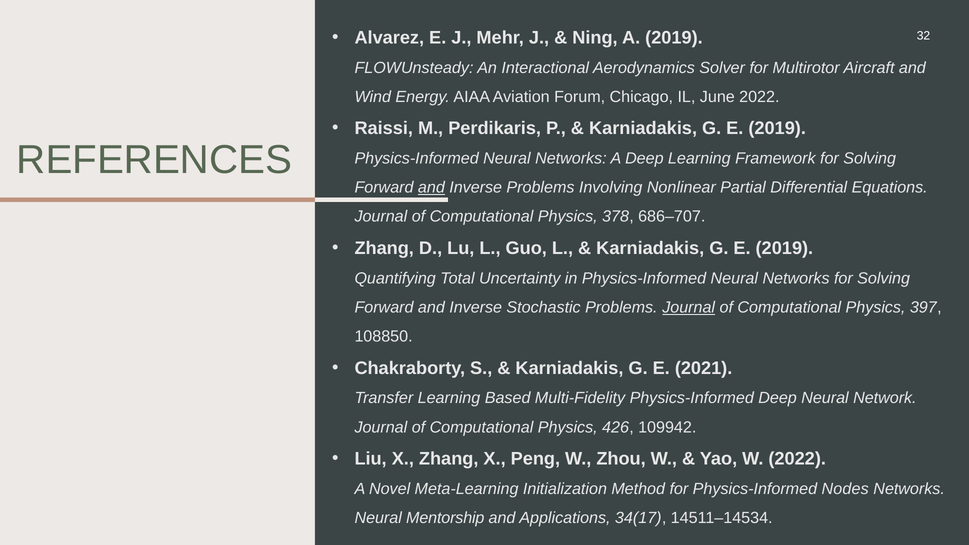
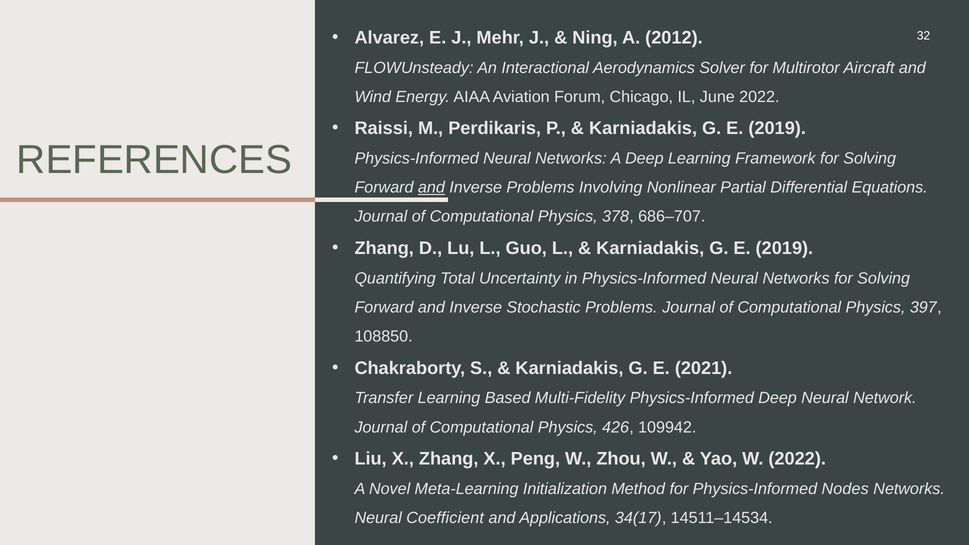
A 2019: 2019 -> 2012
Journal at (689, 307) underline: present -> none
Mentorship: Mentorship -> Coefficient
